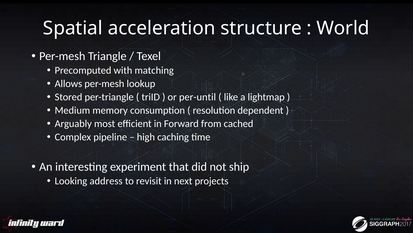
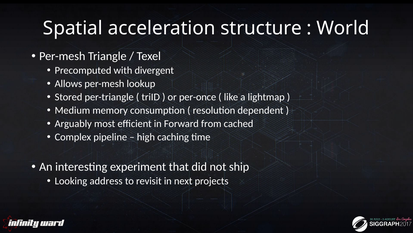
matching: matching -> divergent
per-until: per-until -> per-once
